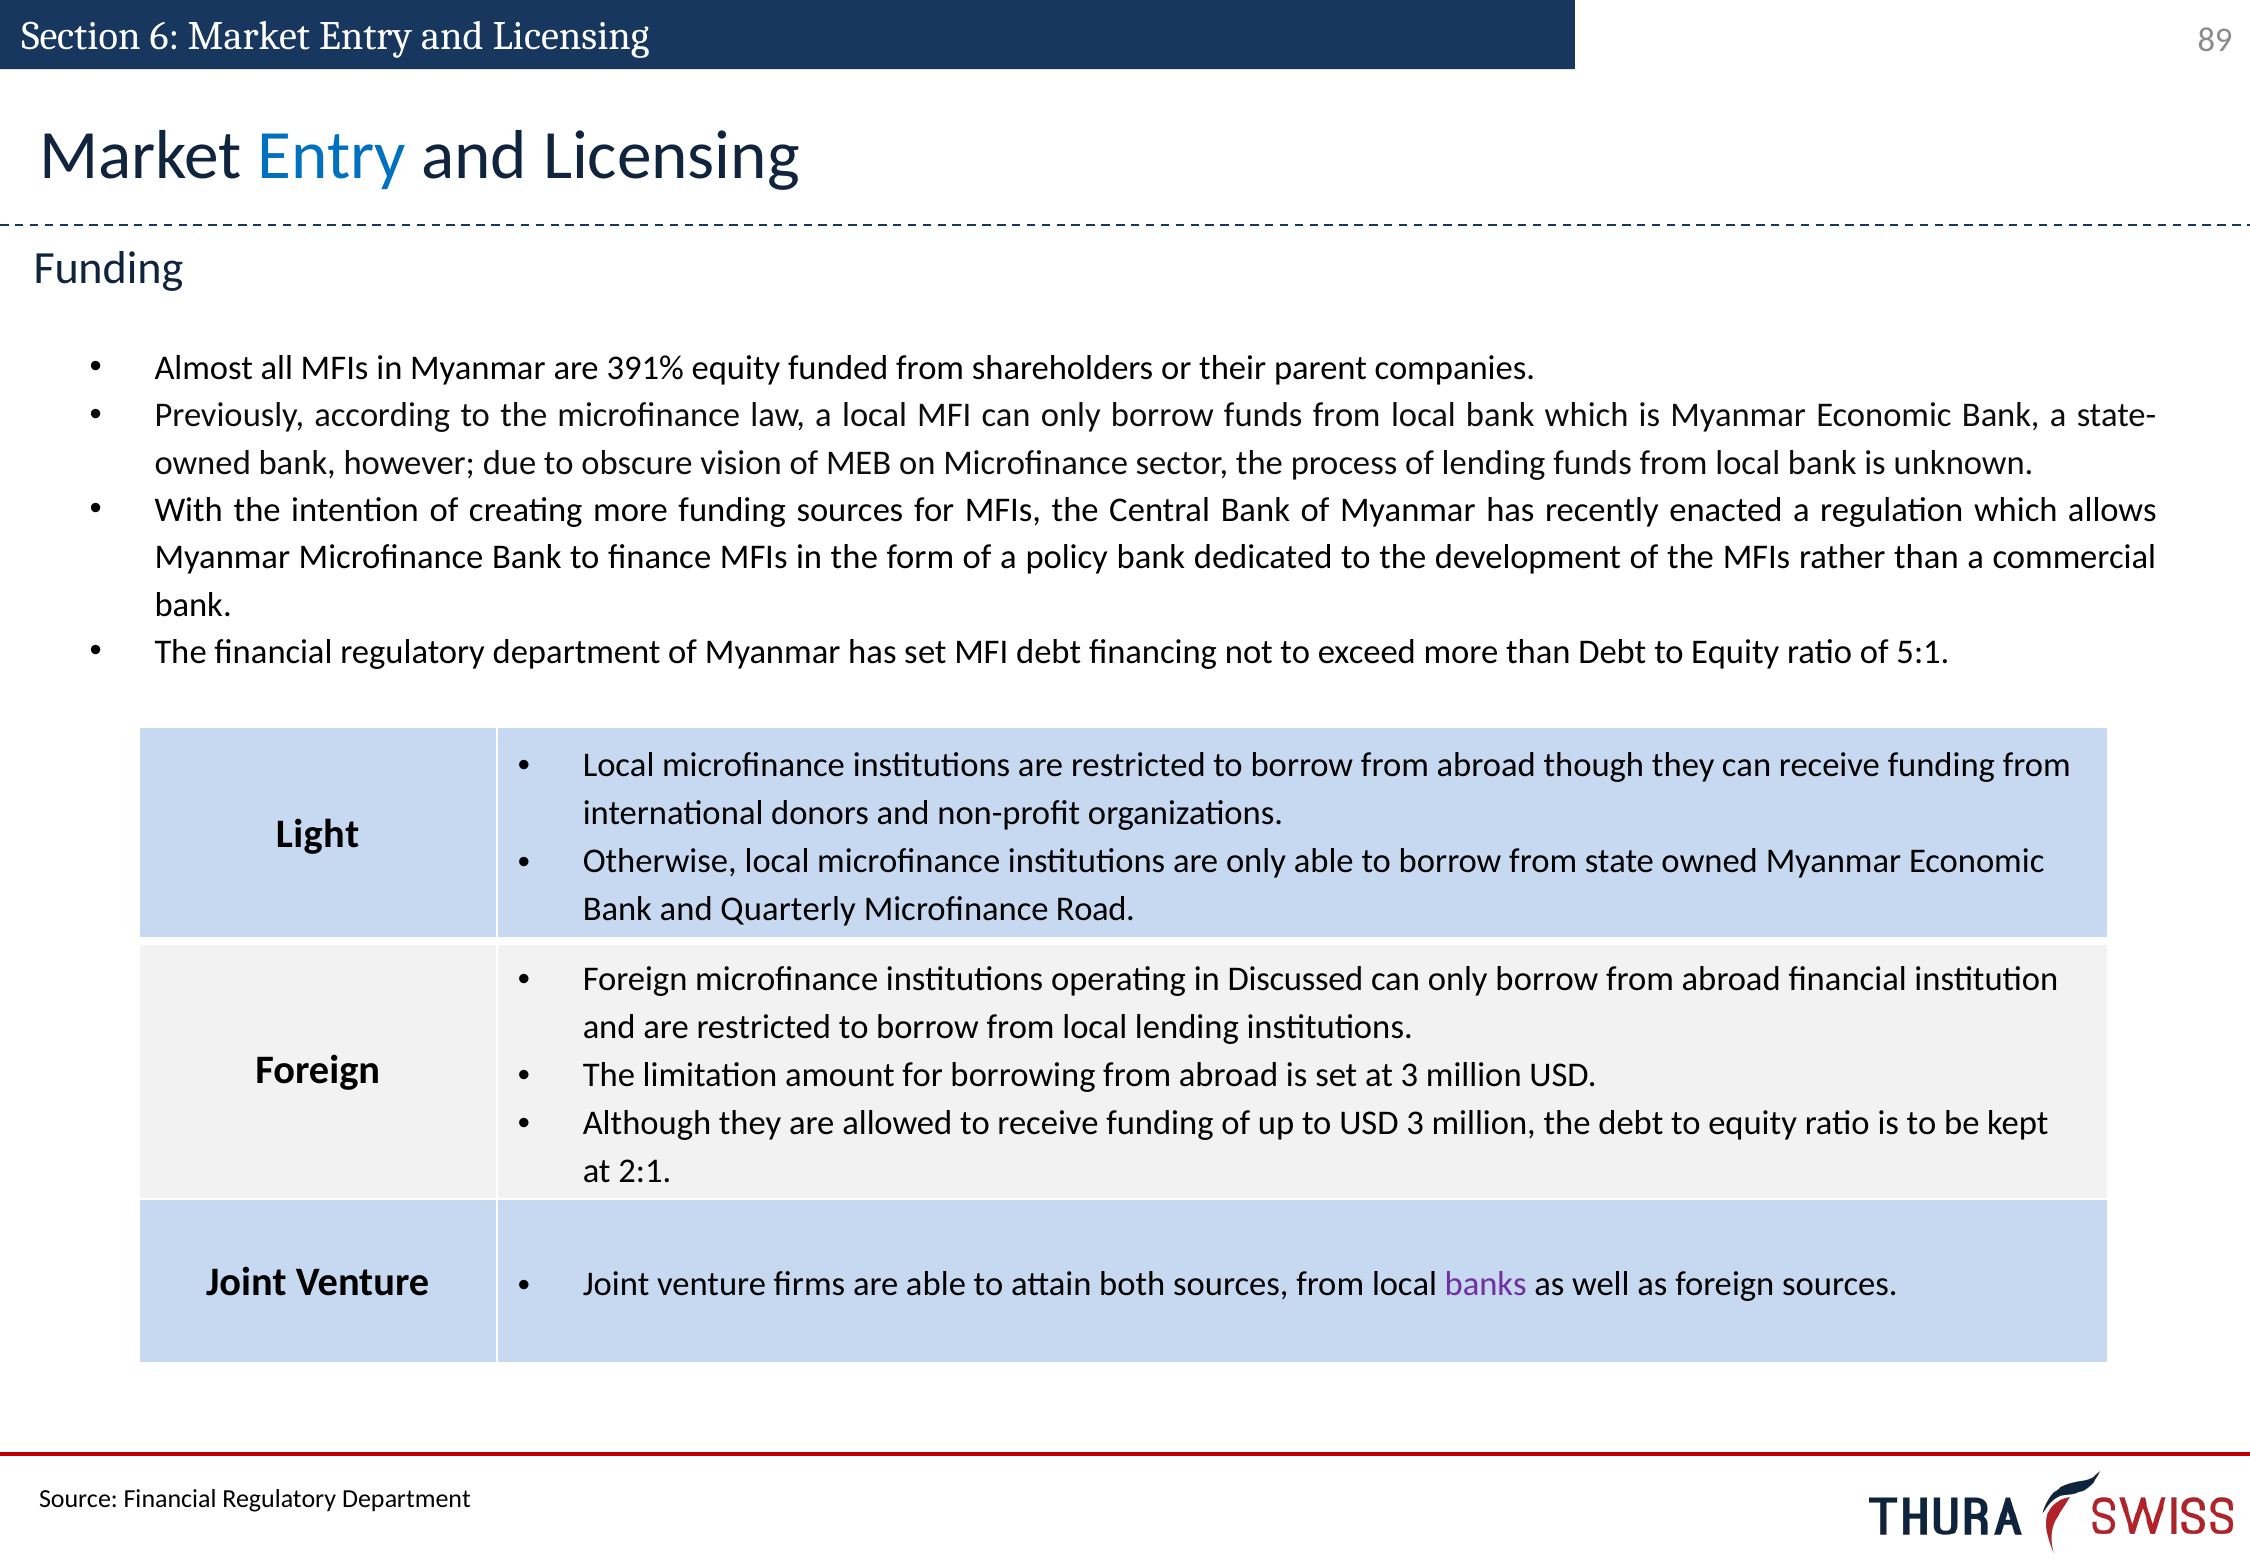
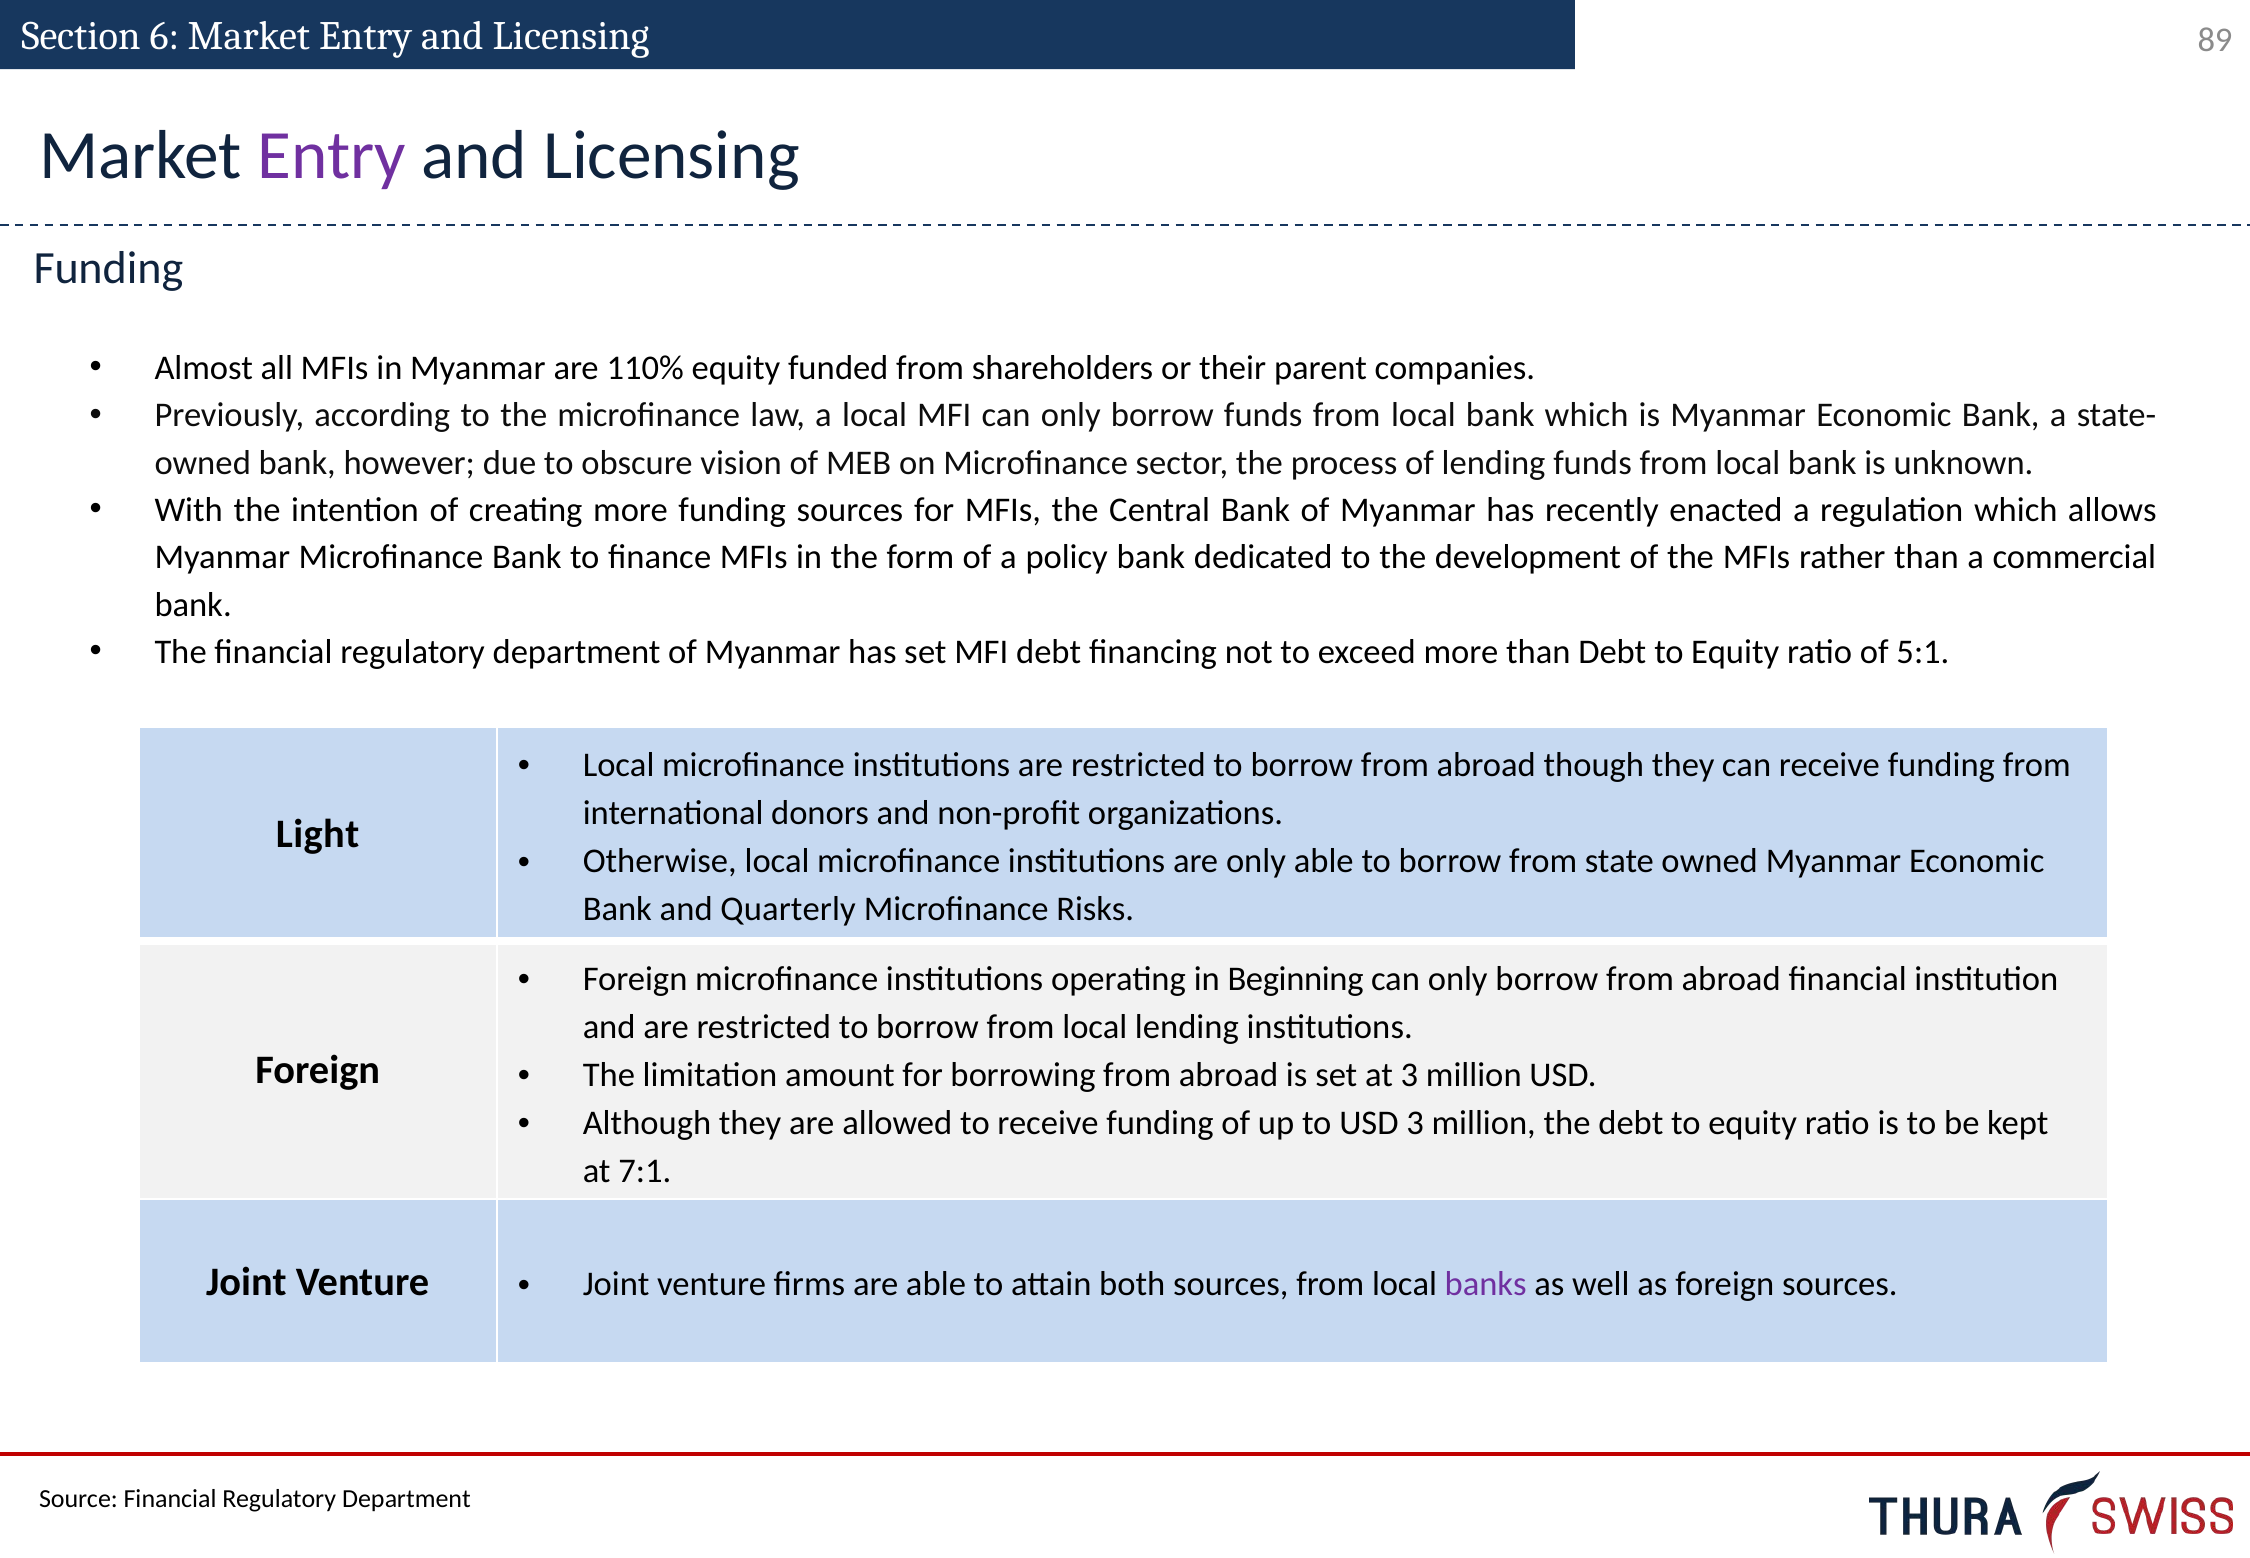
Entry at (332, 156) colour: blue -> purple
391%: 391% -> 110%
Road: Road -> Risks
Discussed: Discussed -> Beginning
2:1: 2:1 -> 7:1
